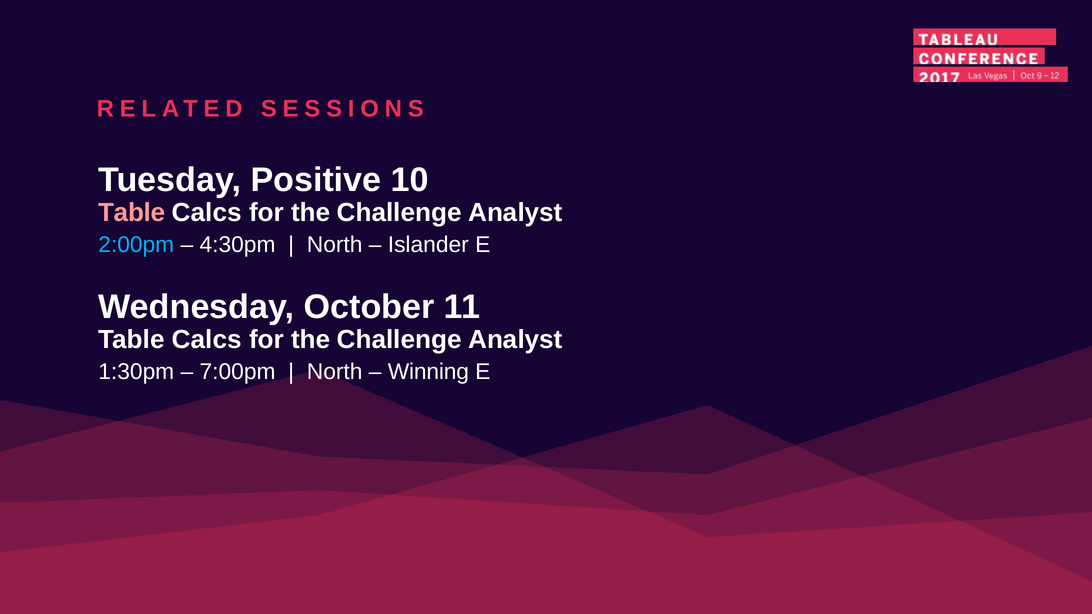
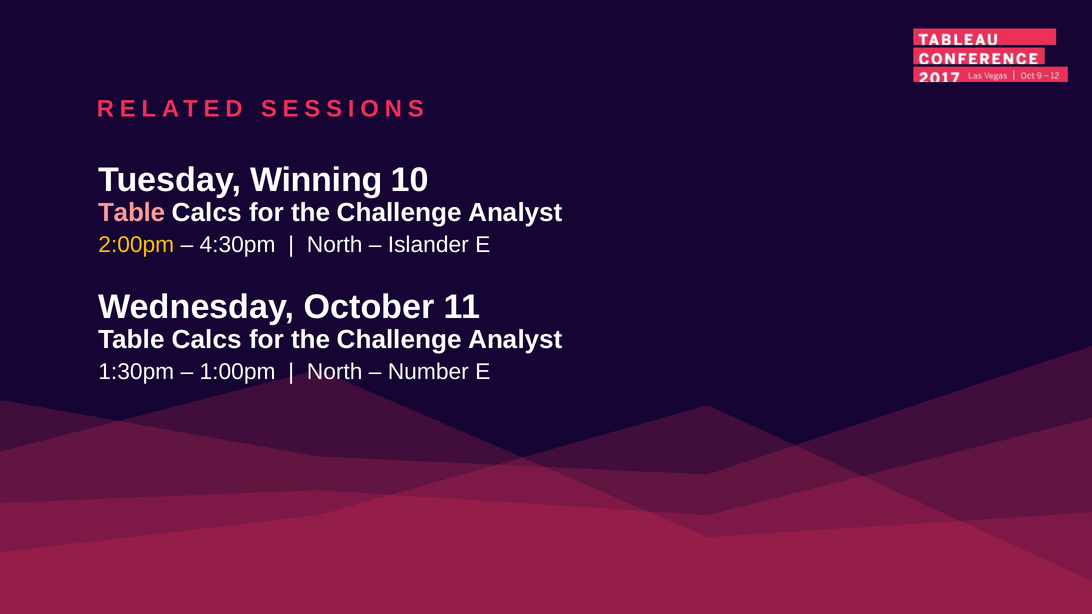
Positive: Positive -> Winning
2:00pm colour: light blue -> yellow
7:00pm: 7:00pm -> 1:00pm
Winning: Winning -> Number
